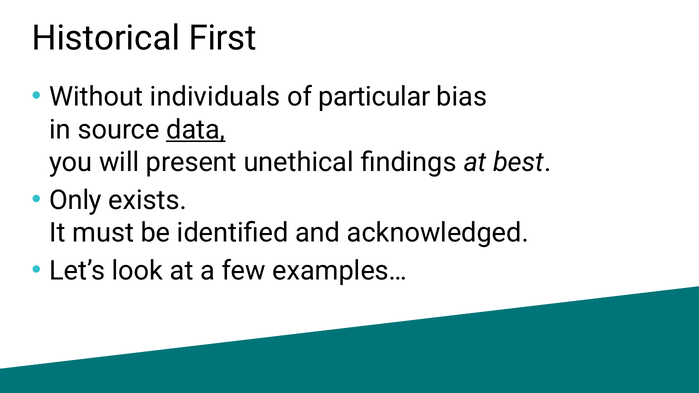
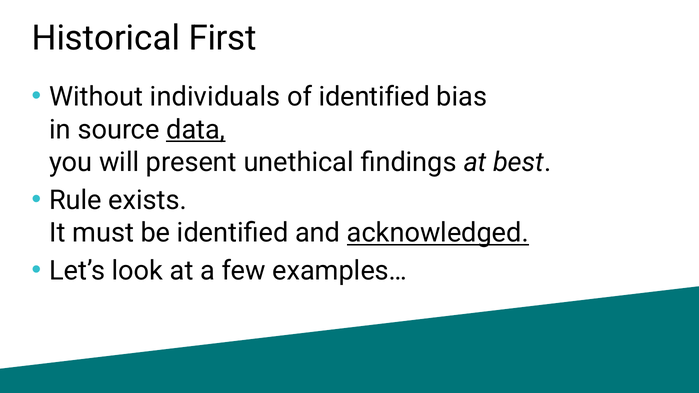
of particular: particular -> identified
Only: Only -> Rule
acknowledged underline: none -> present
